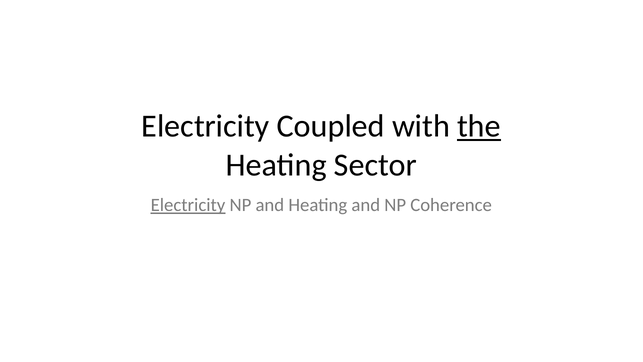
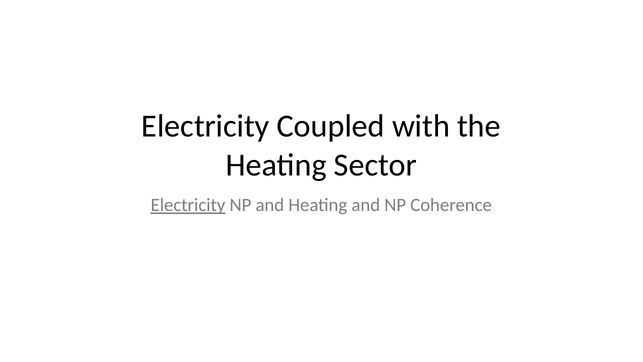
the underline: present -> none
